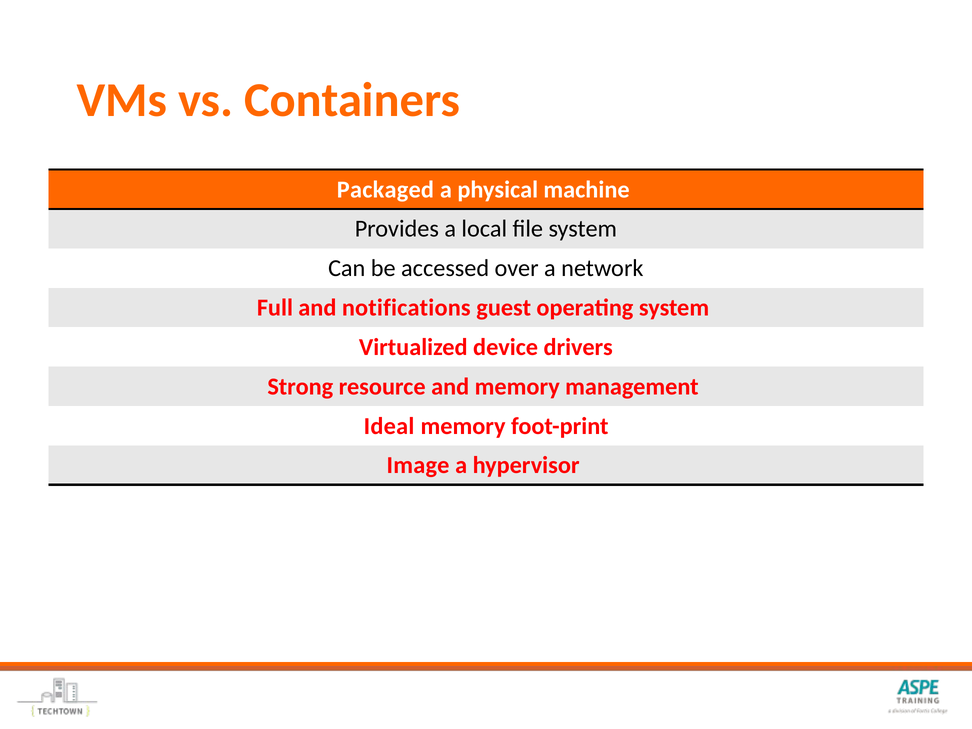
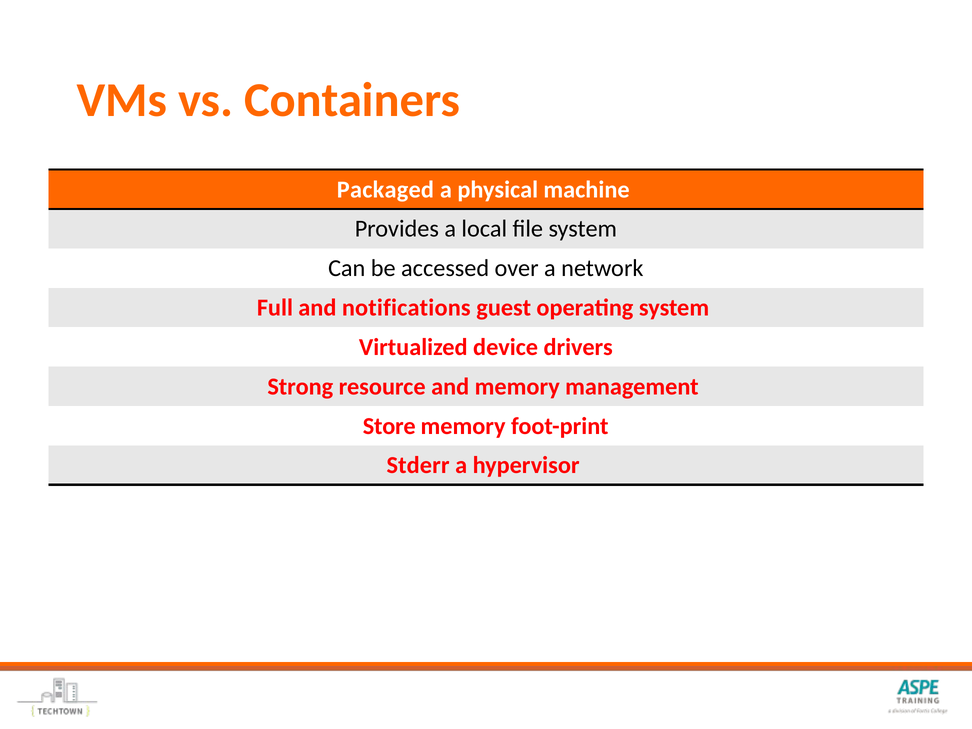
Ideal: Ideal -> Store
Image: Image -> Stderr
